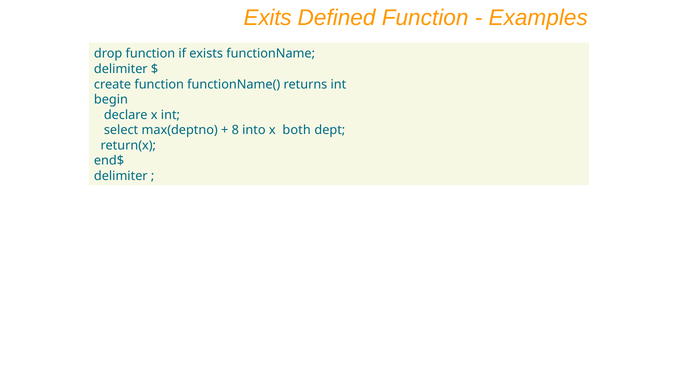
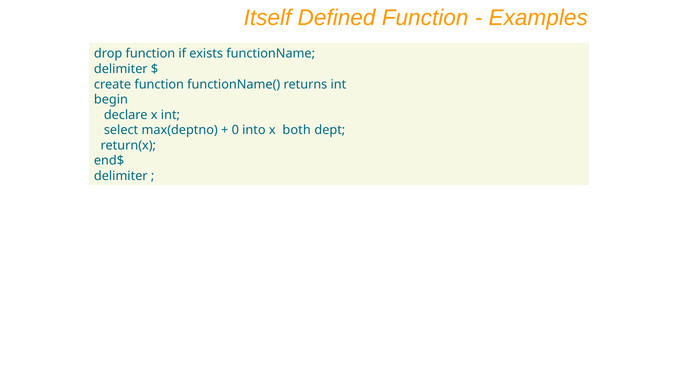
Exits: Exits -> Itself
8: 8 -> 0
